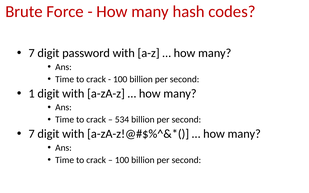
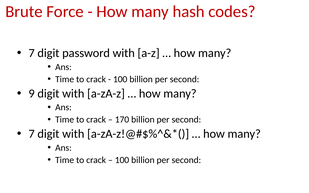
1: 1 -> 9
534: 534 -> 170
